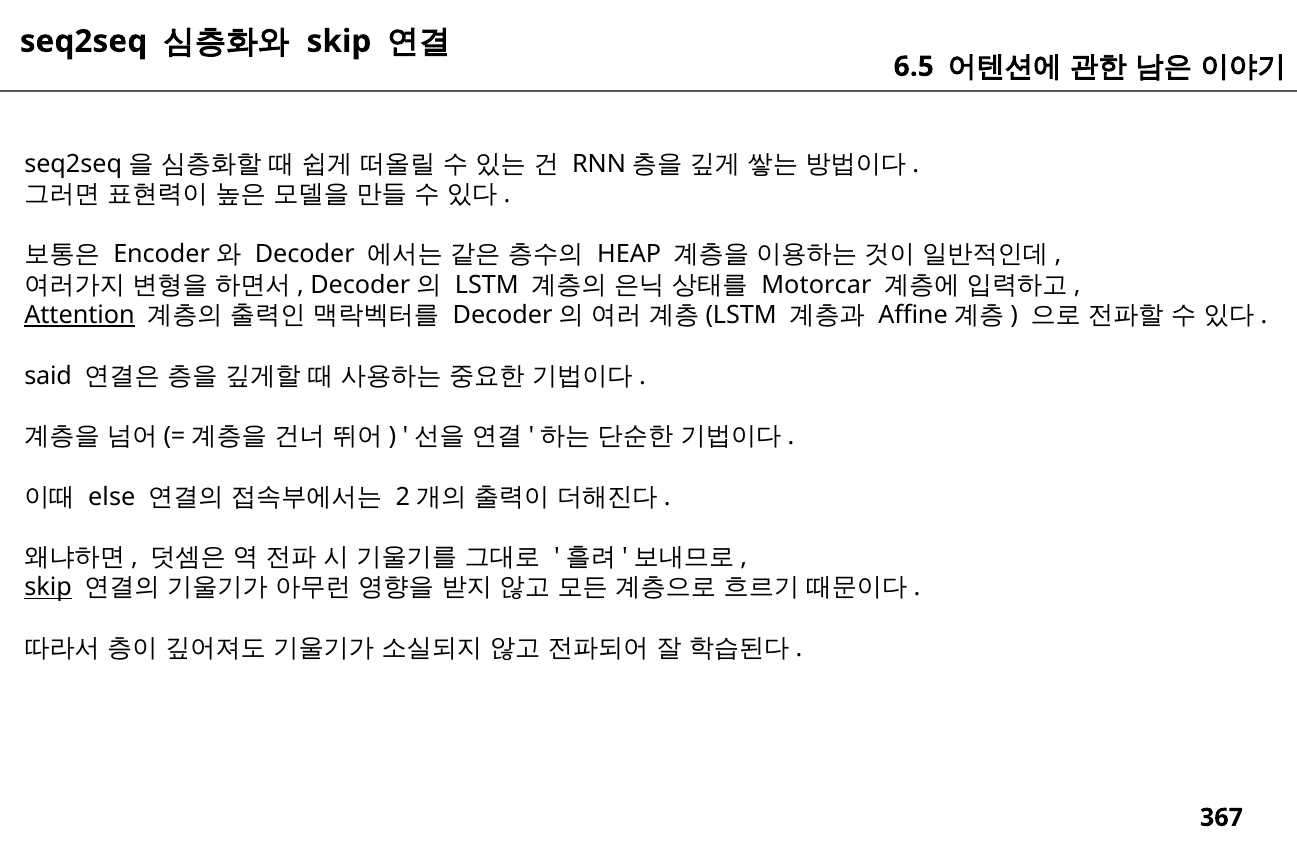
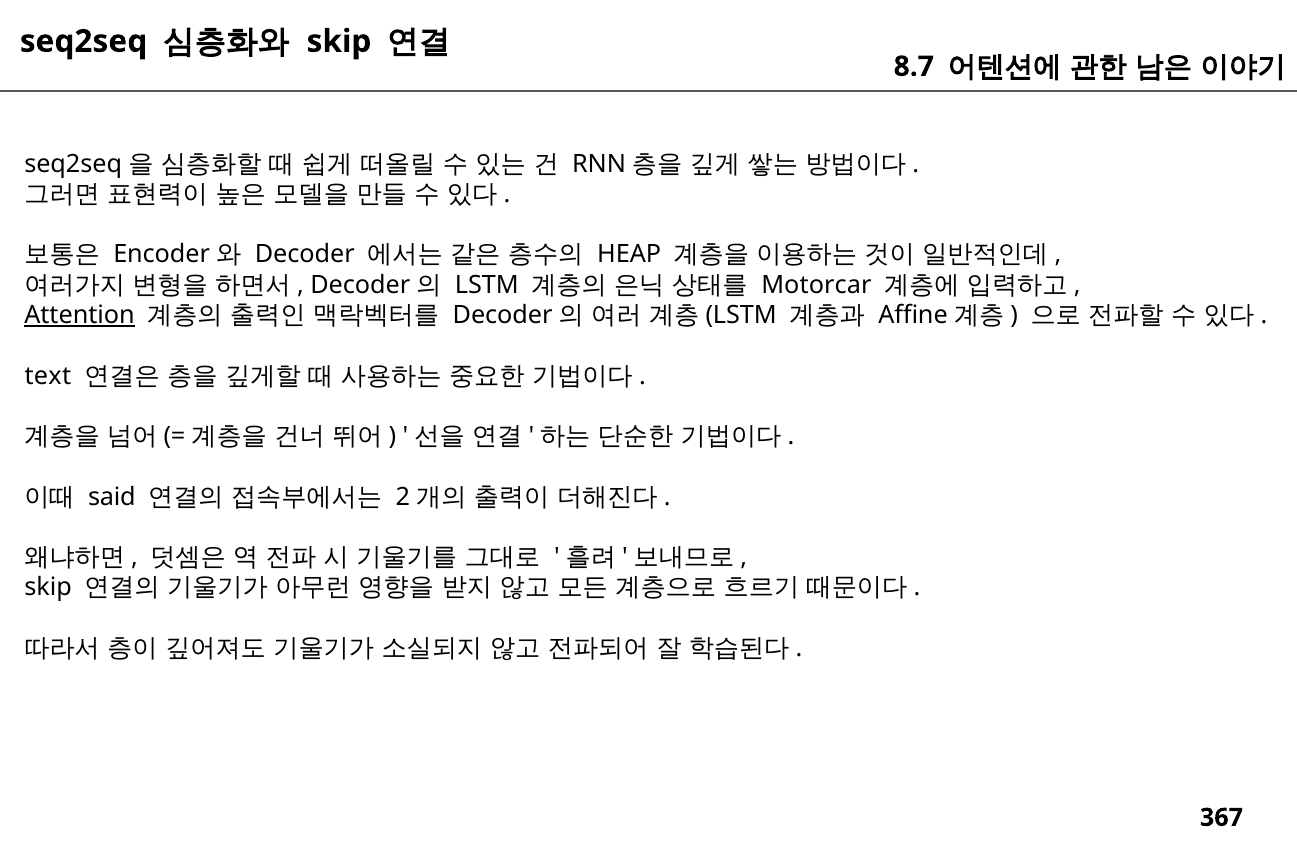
6.5: 6.5 -> 8.7
said: said -> text
else: else -> said
skip at (48, 588) underline: present -> none
